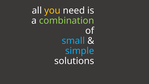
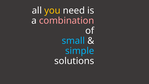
combination colour: light green -> pink
